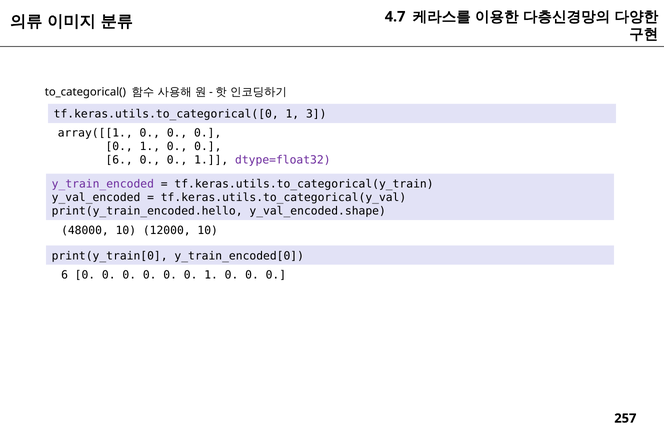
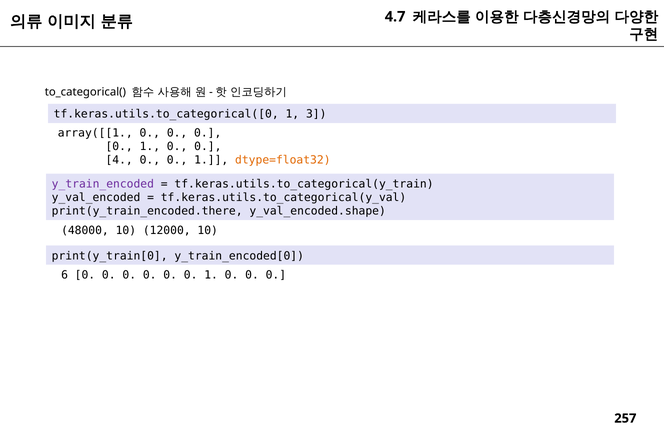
6 at (119, 160): 6 -> 4
dtype=float32 colour: purple -> orange
print(y_train_encoded.hello: print(y_train_encoded.hello -> print(y_train_encoded.there
